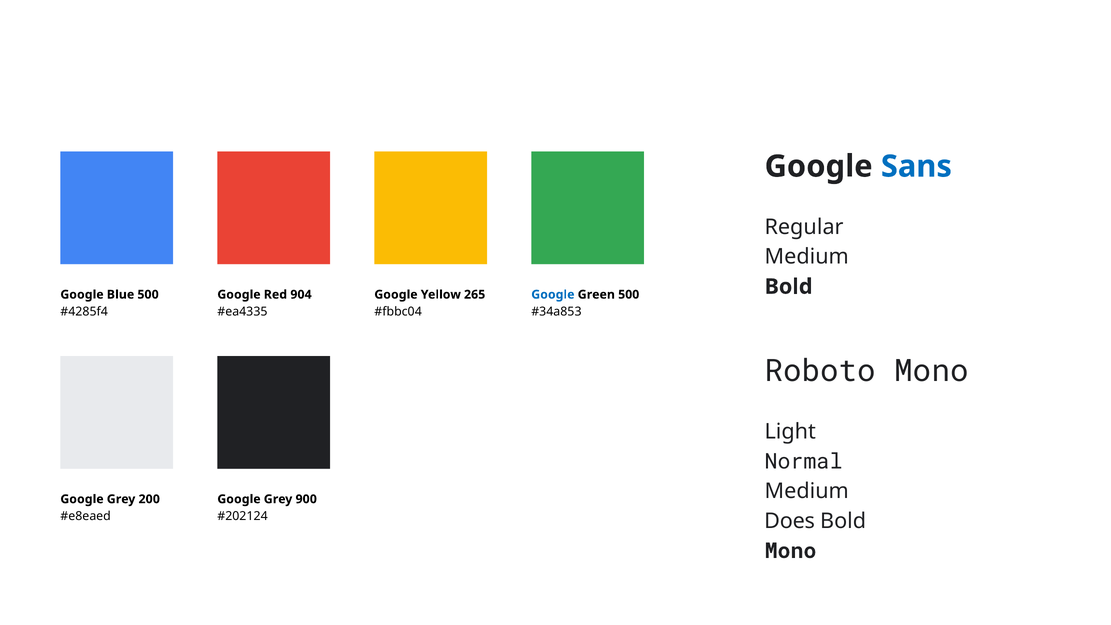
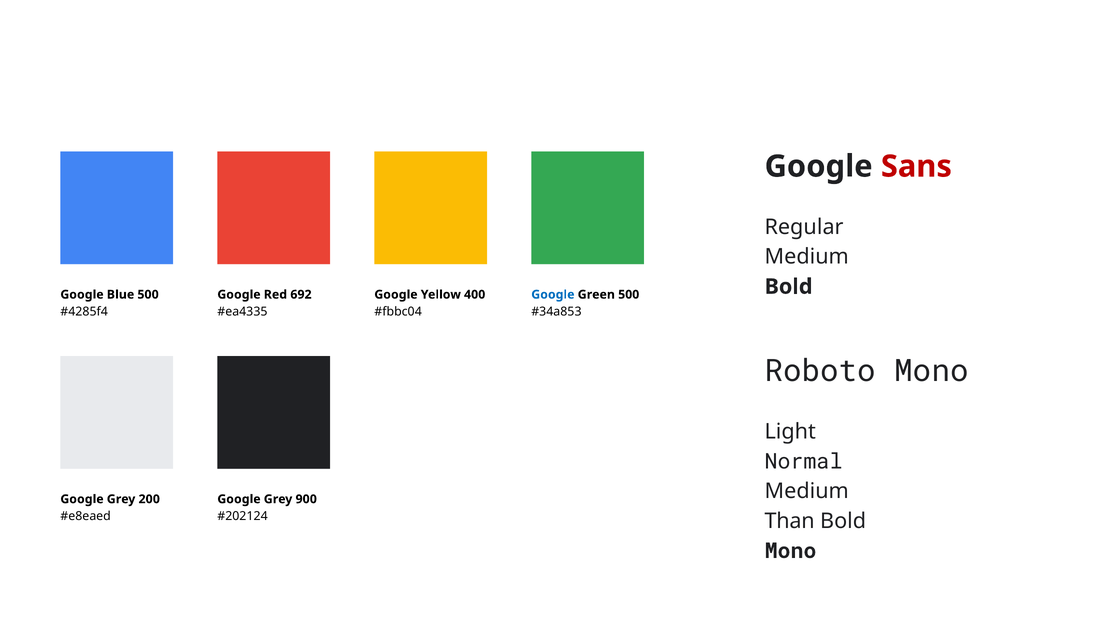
Sans colour: blue -> red
904: 904 -> 692
265: 265 -> 400
Does: Does -> Than
